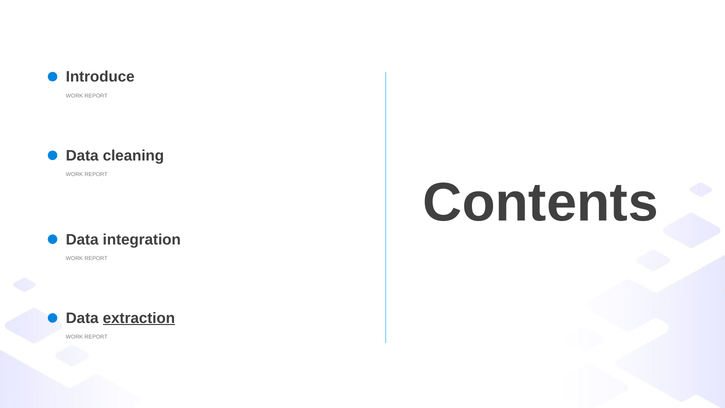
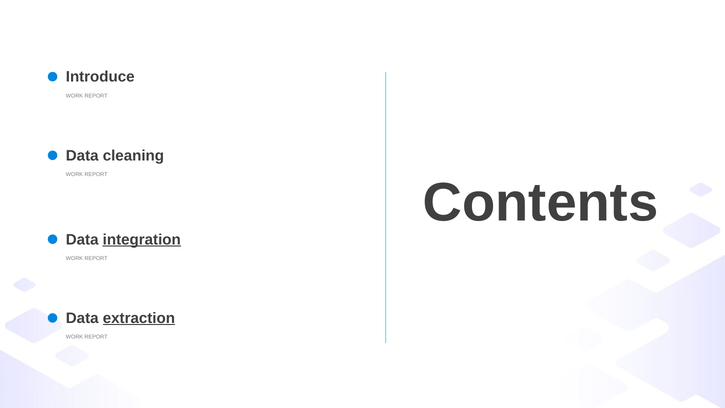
integration underline: none -> present
